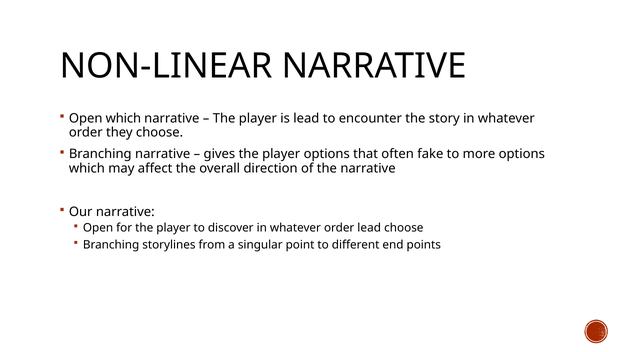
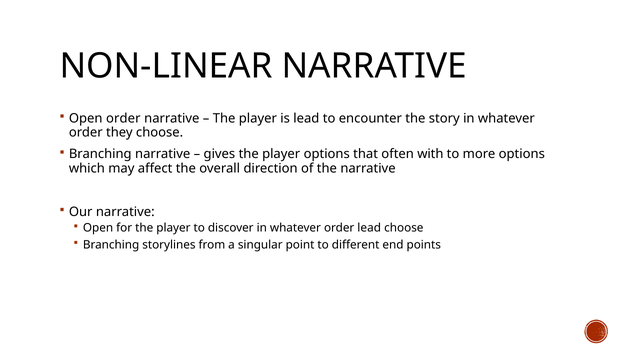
Open which: which -> order
fake: fake -> with
